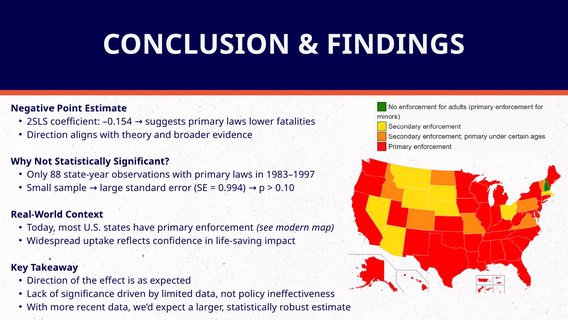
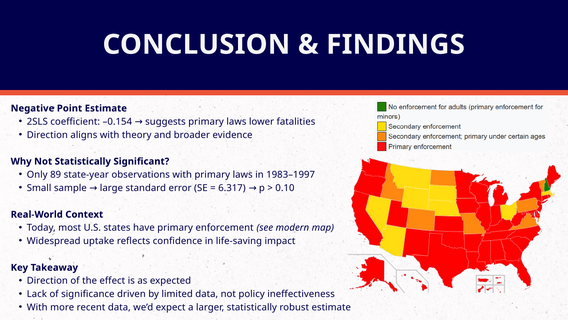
88: 88 -> 89
0.994: 0.994 -> 6.317
